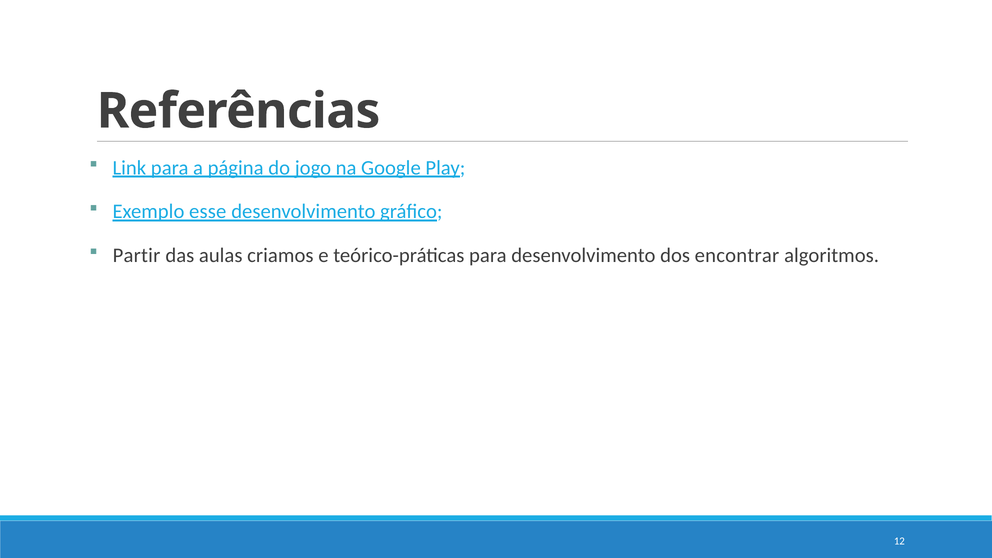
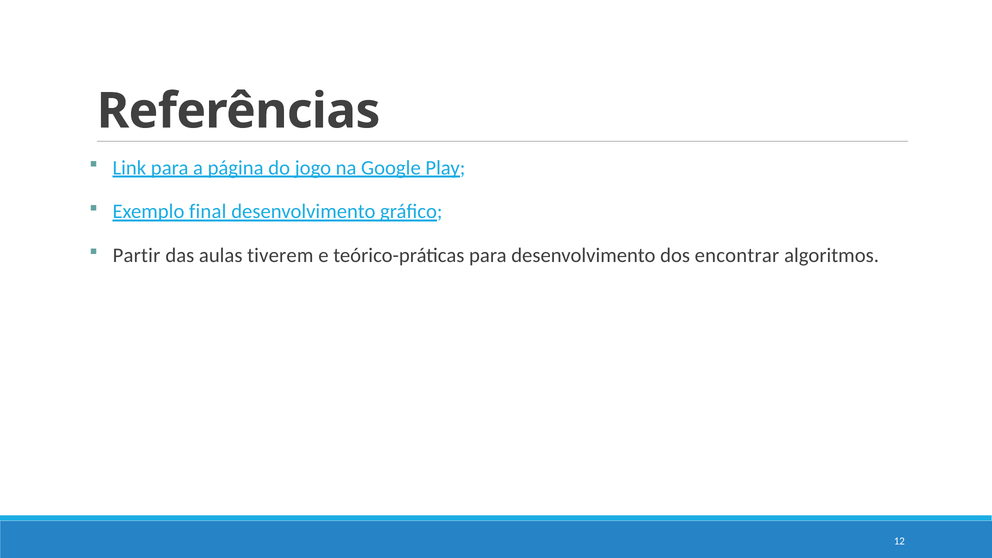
esse: esse -> final
criamos: criamos -> tiverem
